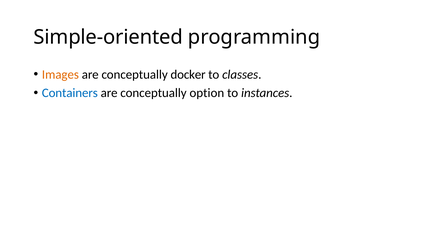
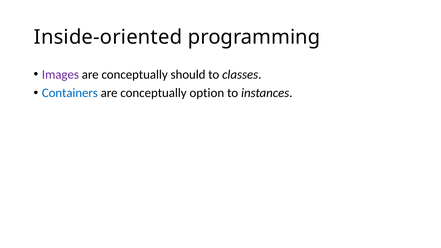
Simple-oriented: Simple-oriented -> Inside-oriented
Images colour: orange -> purple
docker: docker -> should
